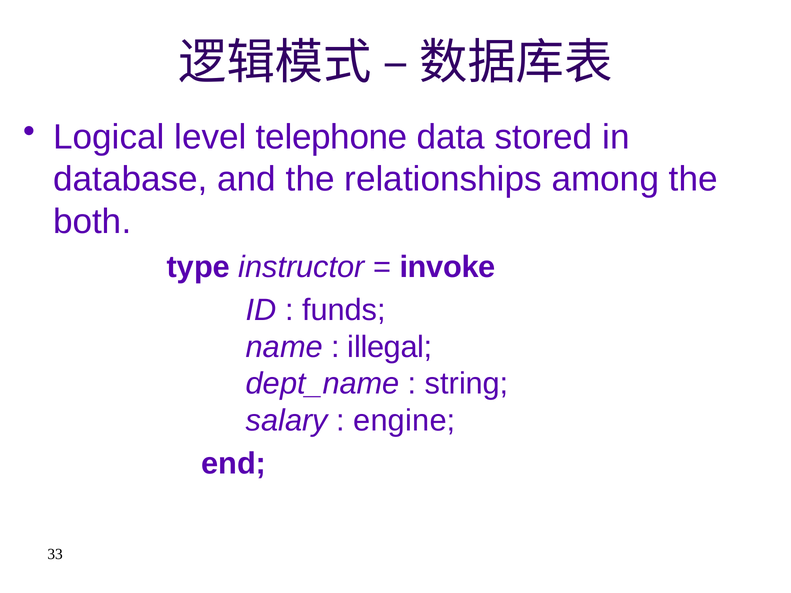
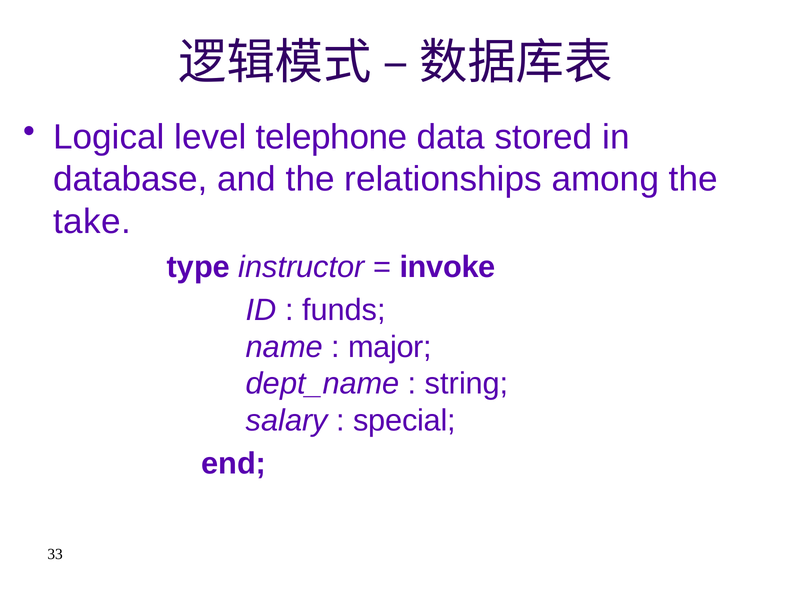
both: both -> take
illegal: illegal -> major
engine: engine -> special
